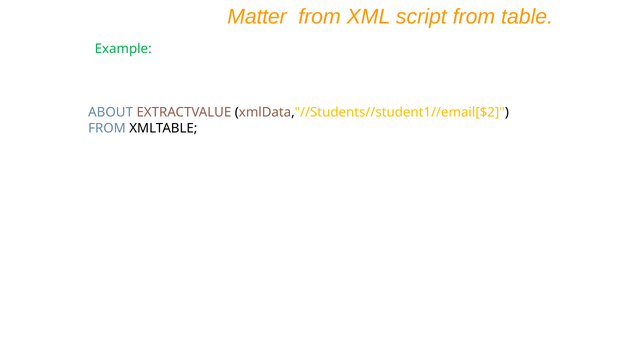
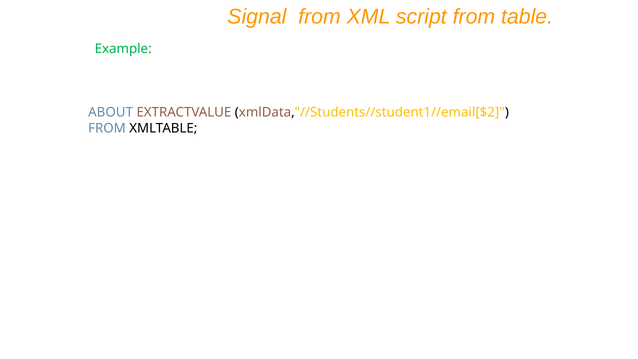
Matter: Matter -> Signal
